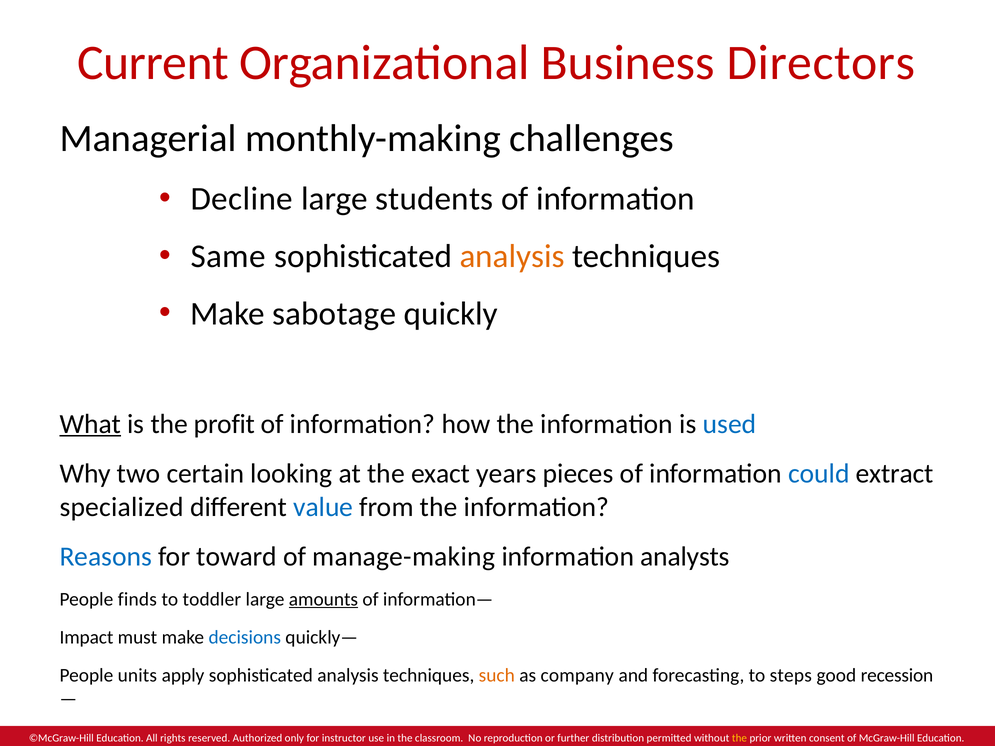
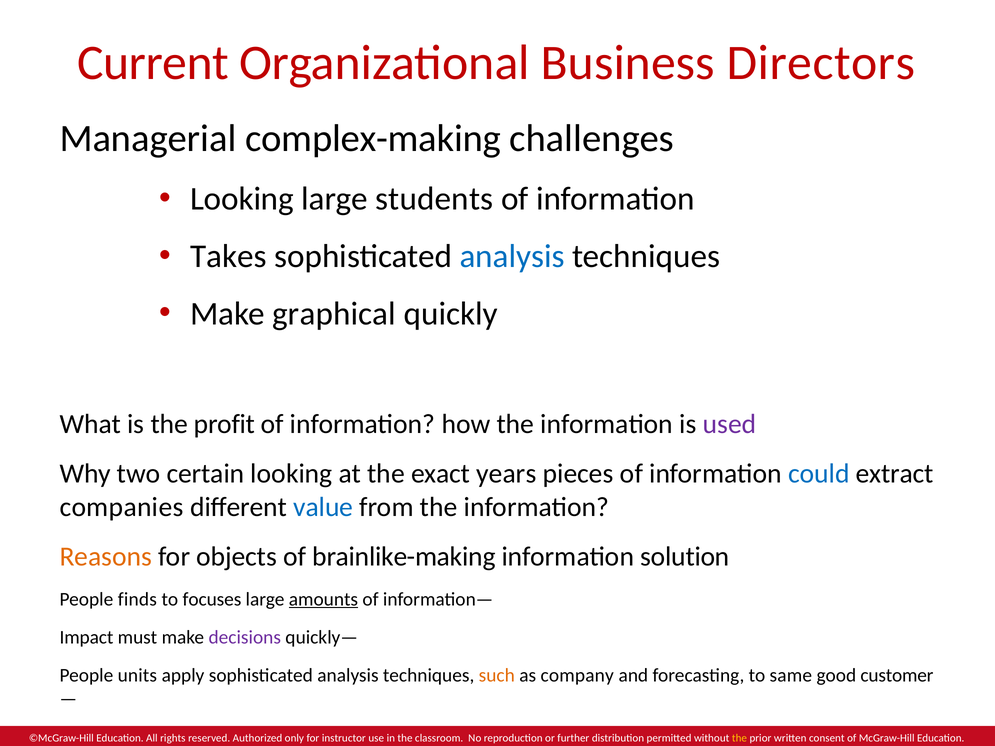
monthly-making: monthly-making -> complex-making
Decline at (242, 199): Decline -> Looking
Same: Same -> Takes
analysis at (512, 257) colour: orange -> blue
sabotage: sabotage -> graphical
What underline: present -> none
used colour: blue -> purple
specialized: specialized -> companies
Reasons colour: blue -> orange
toward: toward -> objects
manage-making: manage-making -> brainlike-making
analysts: analysts -> solution
toddler: toddler -> focuses
decisions colour: blue -> purple
steps: steps -> same
recession: recession -> customer
